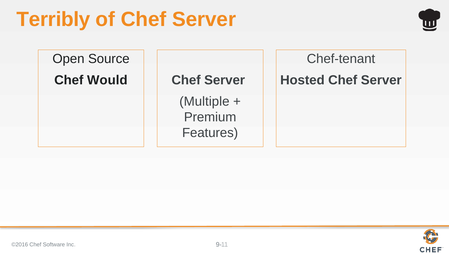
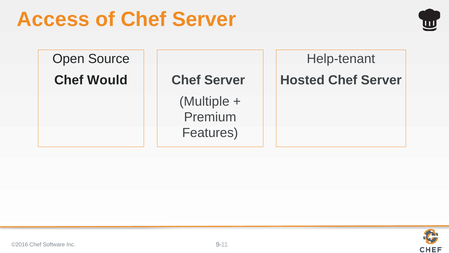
Terribly: Terribly -> Access
Chef-tenant: Chef-tenant -> Help-tenant
